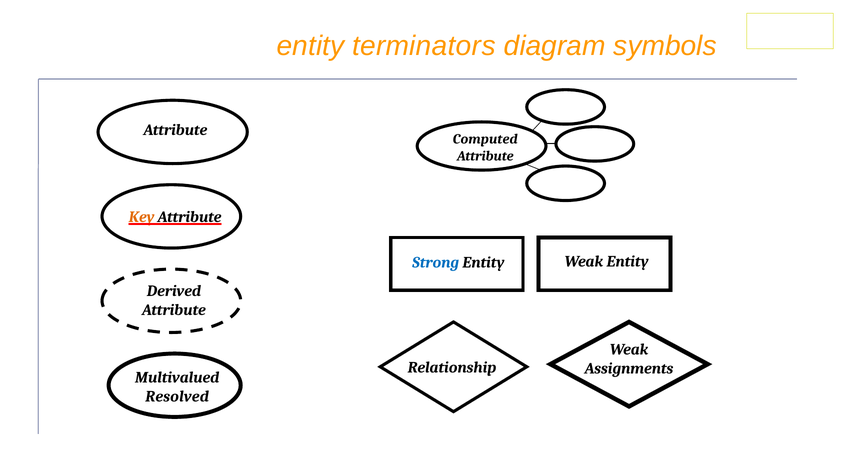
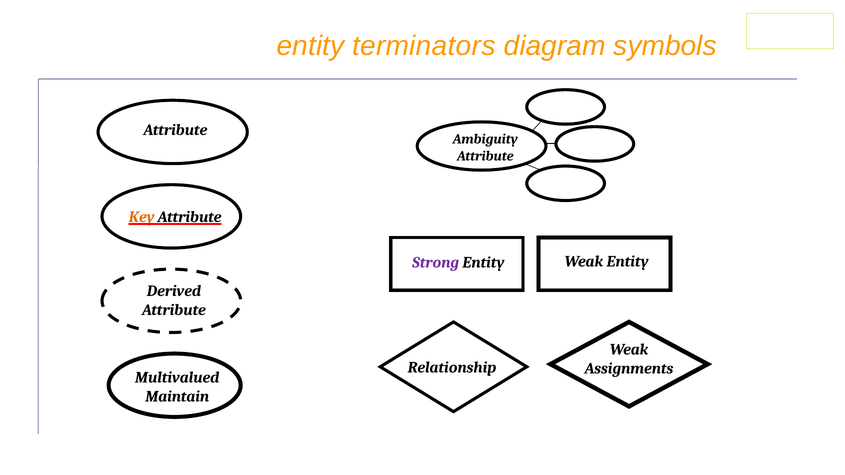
Computed: Computed -> Ambiguity
Strong colour: blue -> purple
Resolved: Resolved -> Maintain
